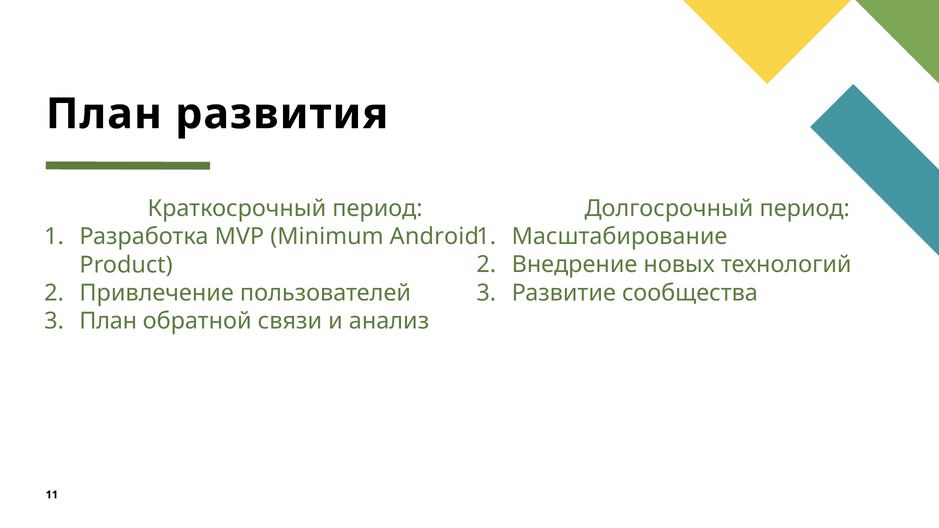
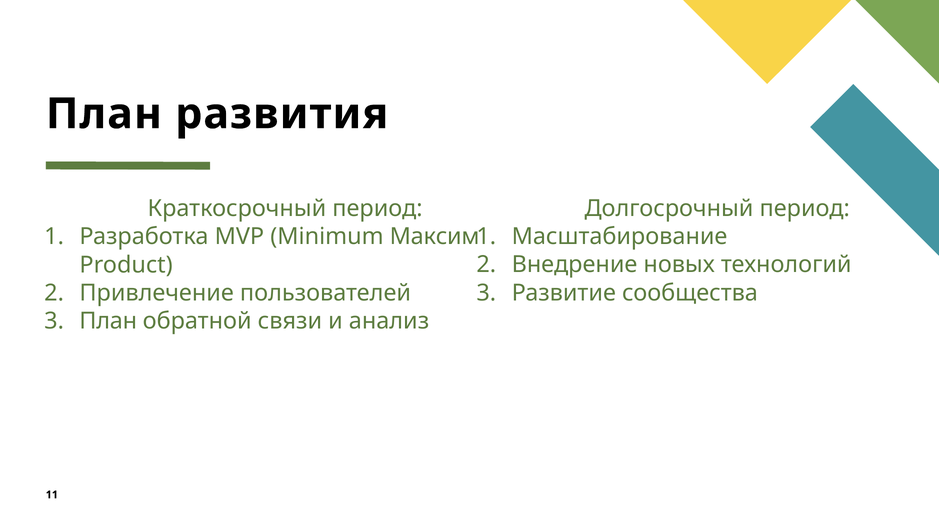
Android: Android -> Максим
